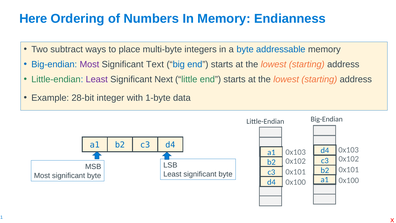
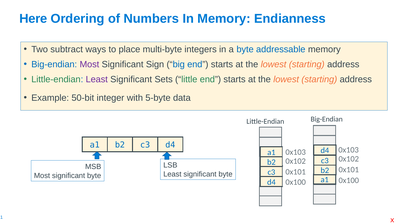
Text: Text -> Sign
Next: Next -> Sets
28-bit: 28-bit -> 50-bit
1-byte: 1-byte -> 5-byte
